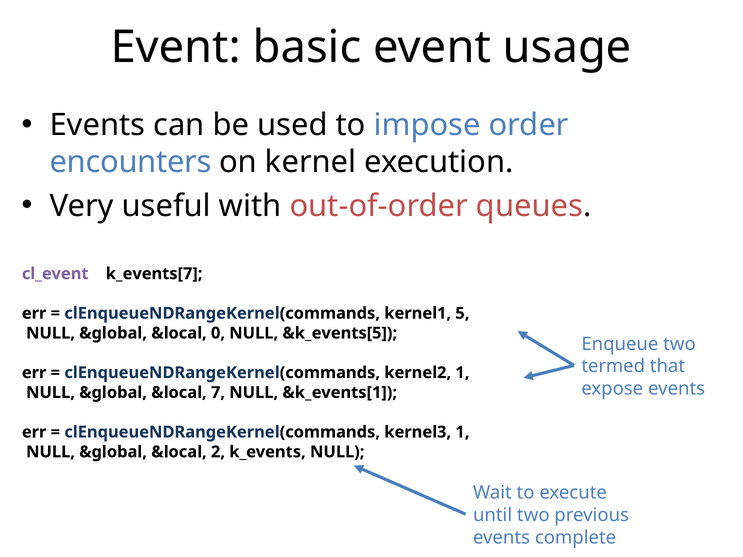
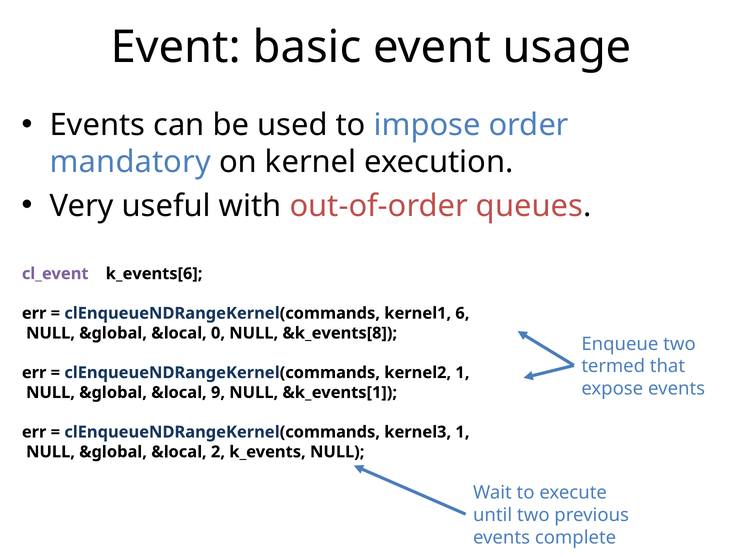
encounters: encounters -> mandatory
k_events[7: k_events[7 -> k_events[6
5: 5 -> 6
&k_events[5: &k_events[5 -> &k_events[8
7: 7 -> 9
